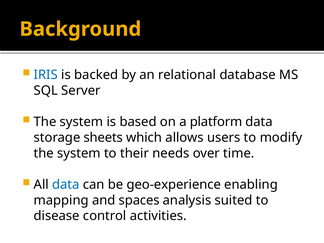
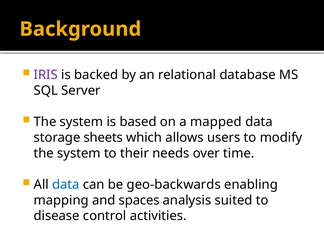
IRIS colour: blue -> purple
platform: platform -> mapped
geo-experience: geo-experience -> geo-backwards
